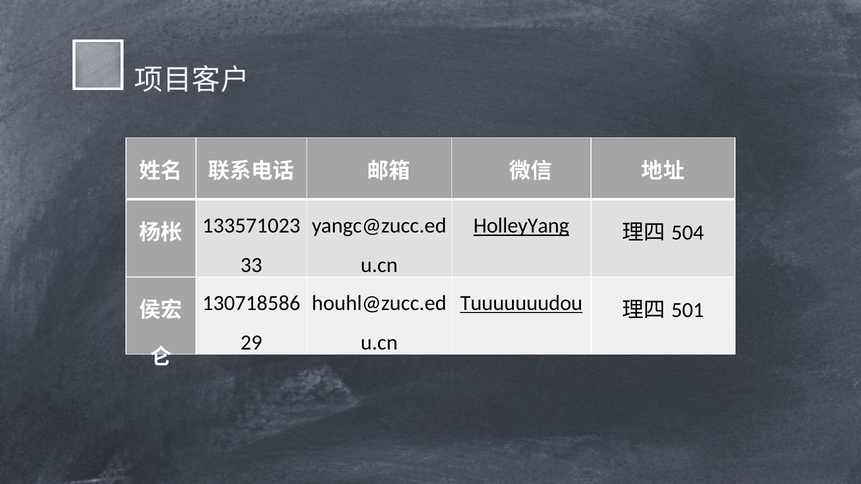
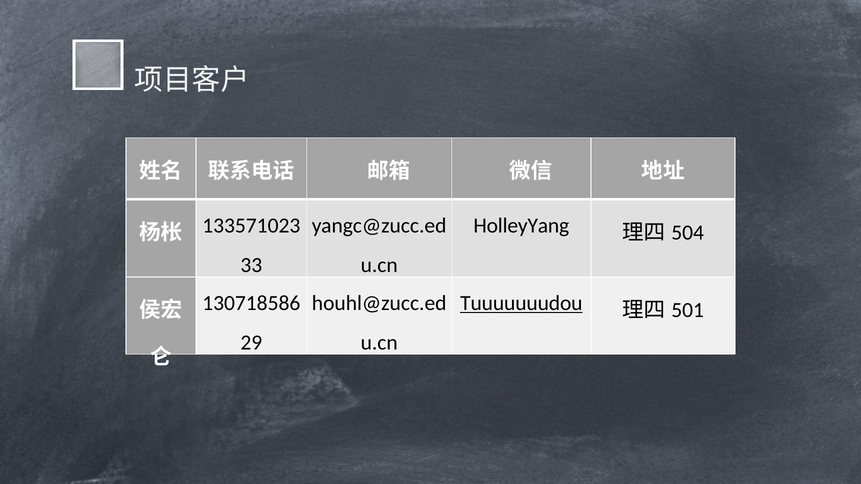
HolleyYang underline: present -> none
